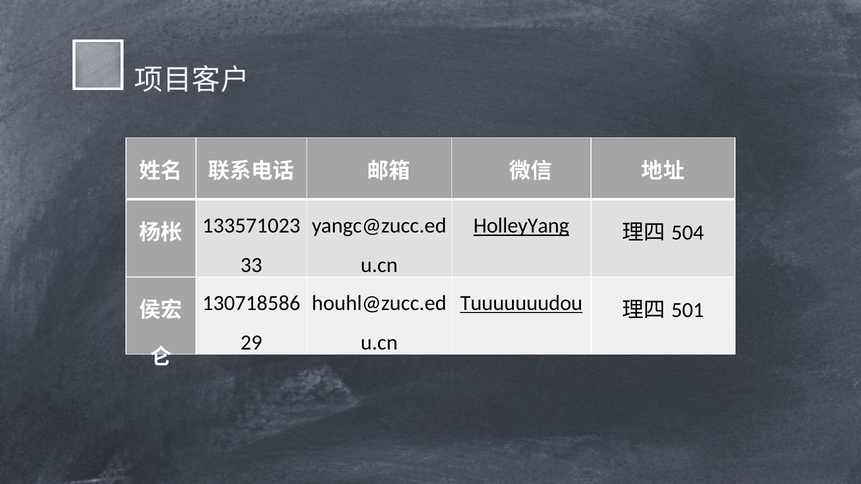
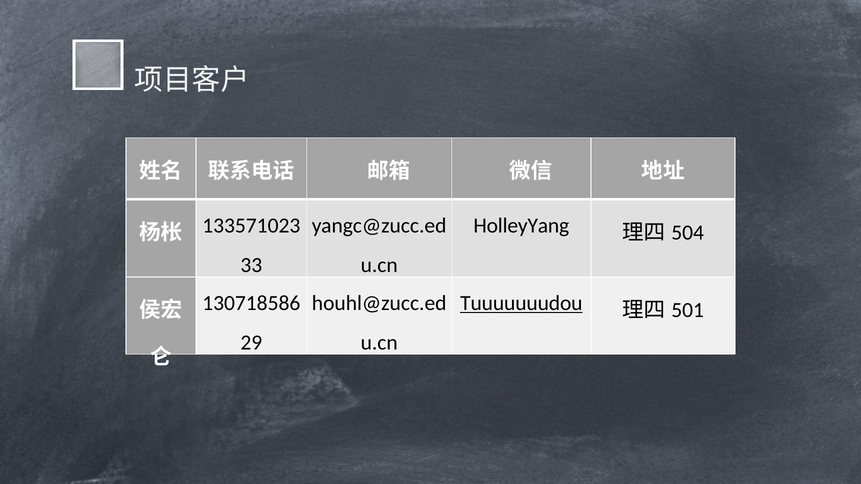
HolleyYang underline: present -> none
